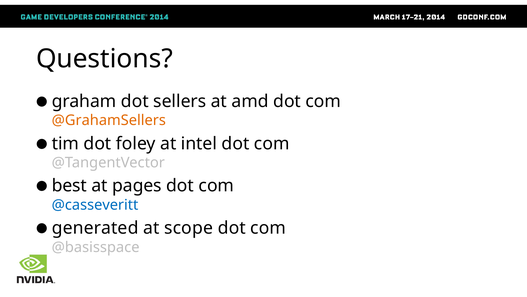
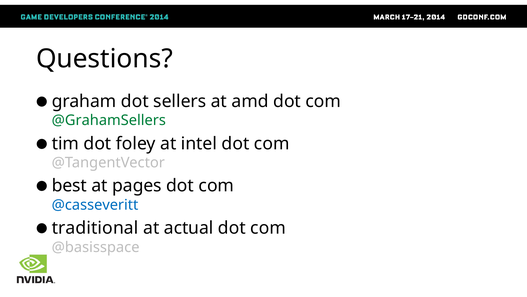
@GrahamSellers colour: orange -> green
generated: generated -> traditional
scope: scope -> actual
